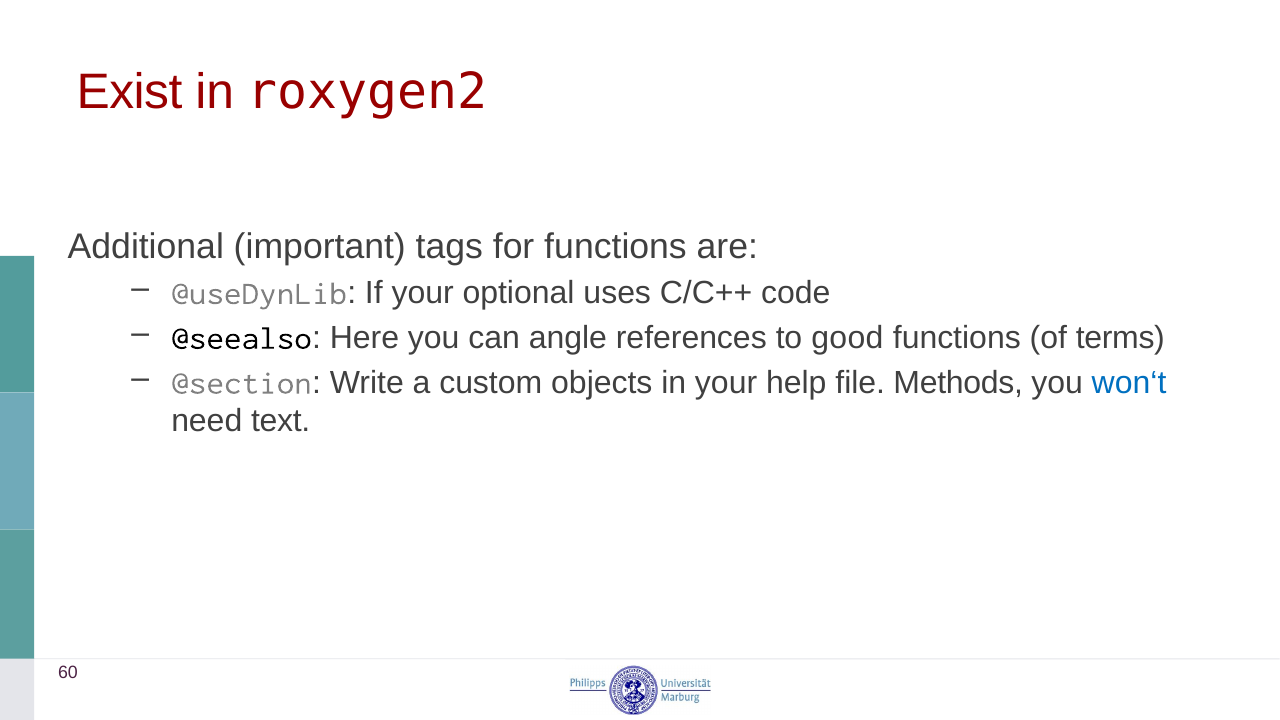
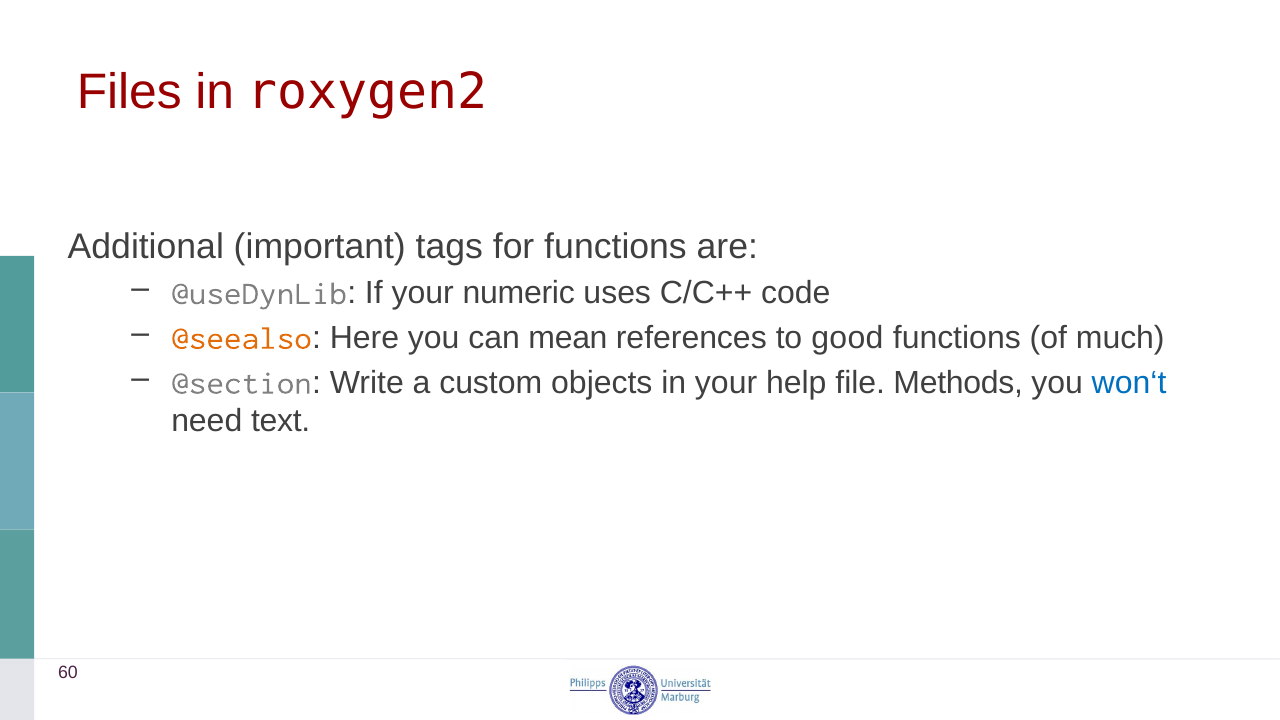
Exist: Exist -> Files
optional: optional -> numeric
@seealso colour: black -> orange
angle: angle -> mean
terms: terms -> much
